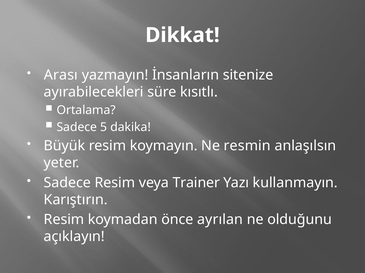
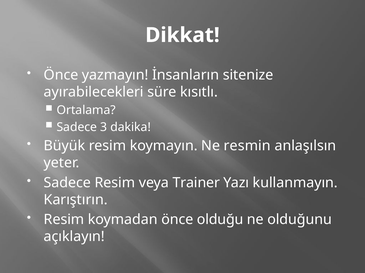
Arası at (61, 75): Arası -> Önce
5: 5 -> 3
ayrılan: ayrılan -> olduğu
